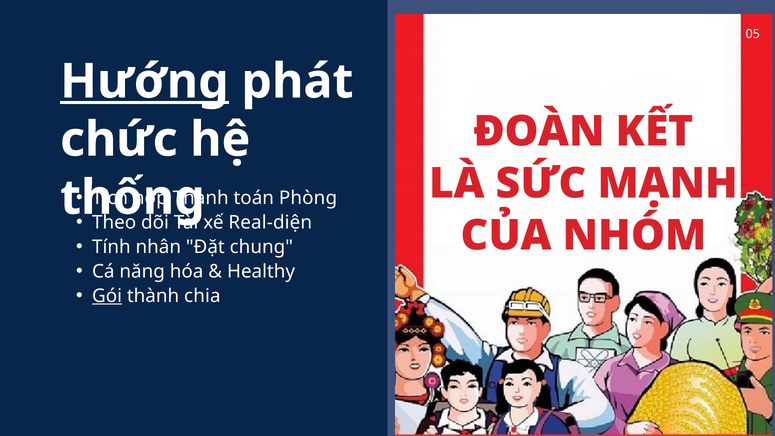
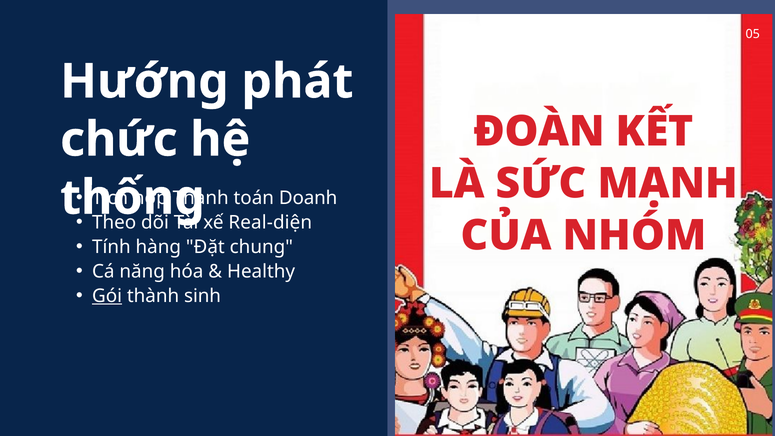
Hướng underline: present -> none
Phòng: Phòng -> Doanh
nhân: nhân -> hàng
chia: chia -> sinh
